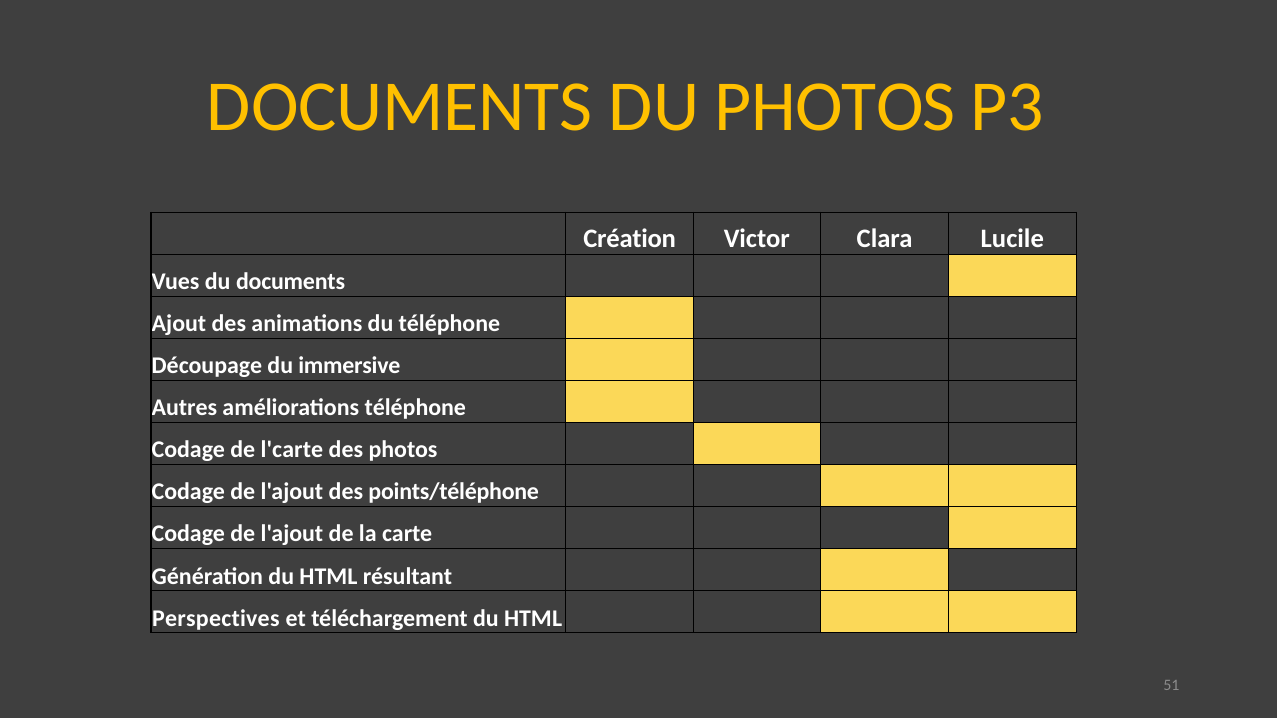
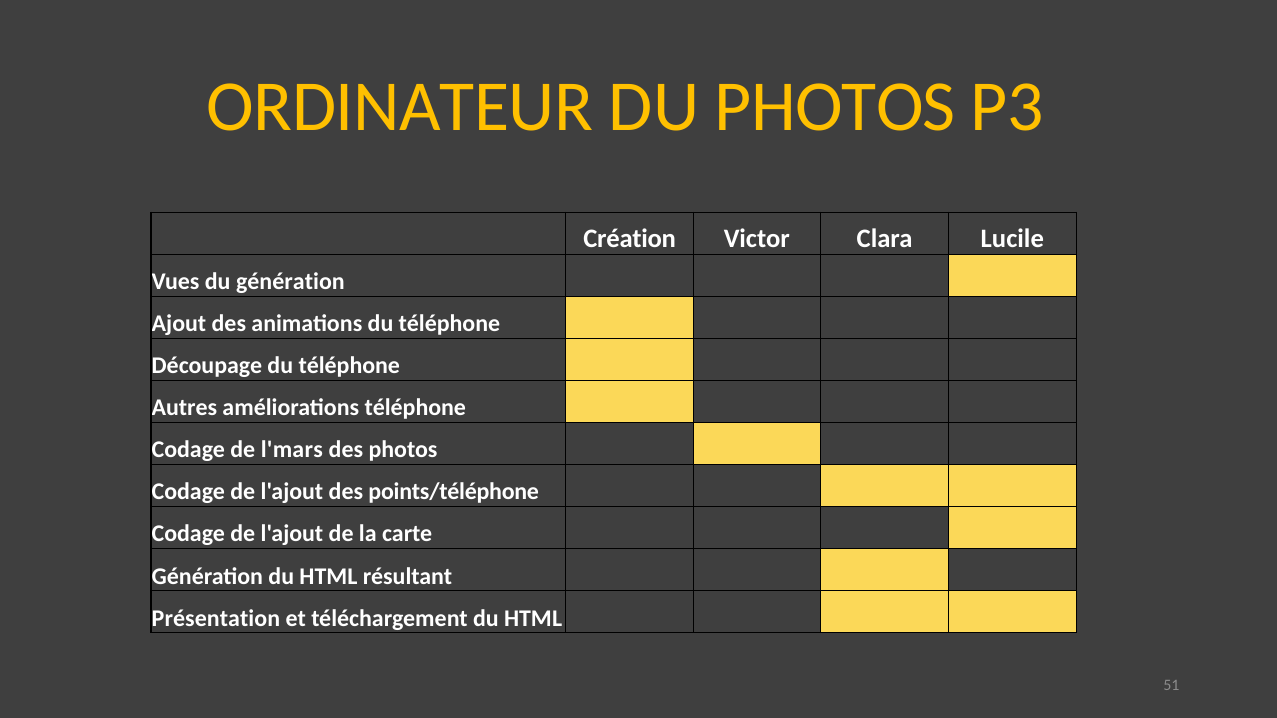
DOCUMENTS at (400, 107): DOCUMENTS -> ORDINATEUR
du documents: documents -> génération
Découpage du immersive: immersive -> téléphone
l'carte: l'carte -> l'mars
Perspectives: Perspectives -> Présentation
